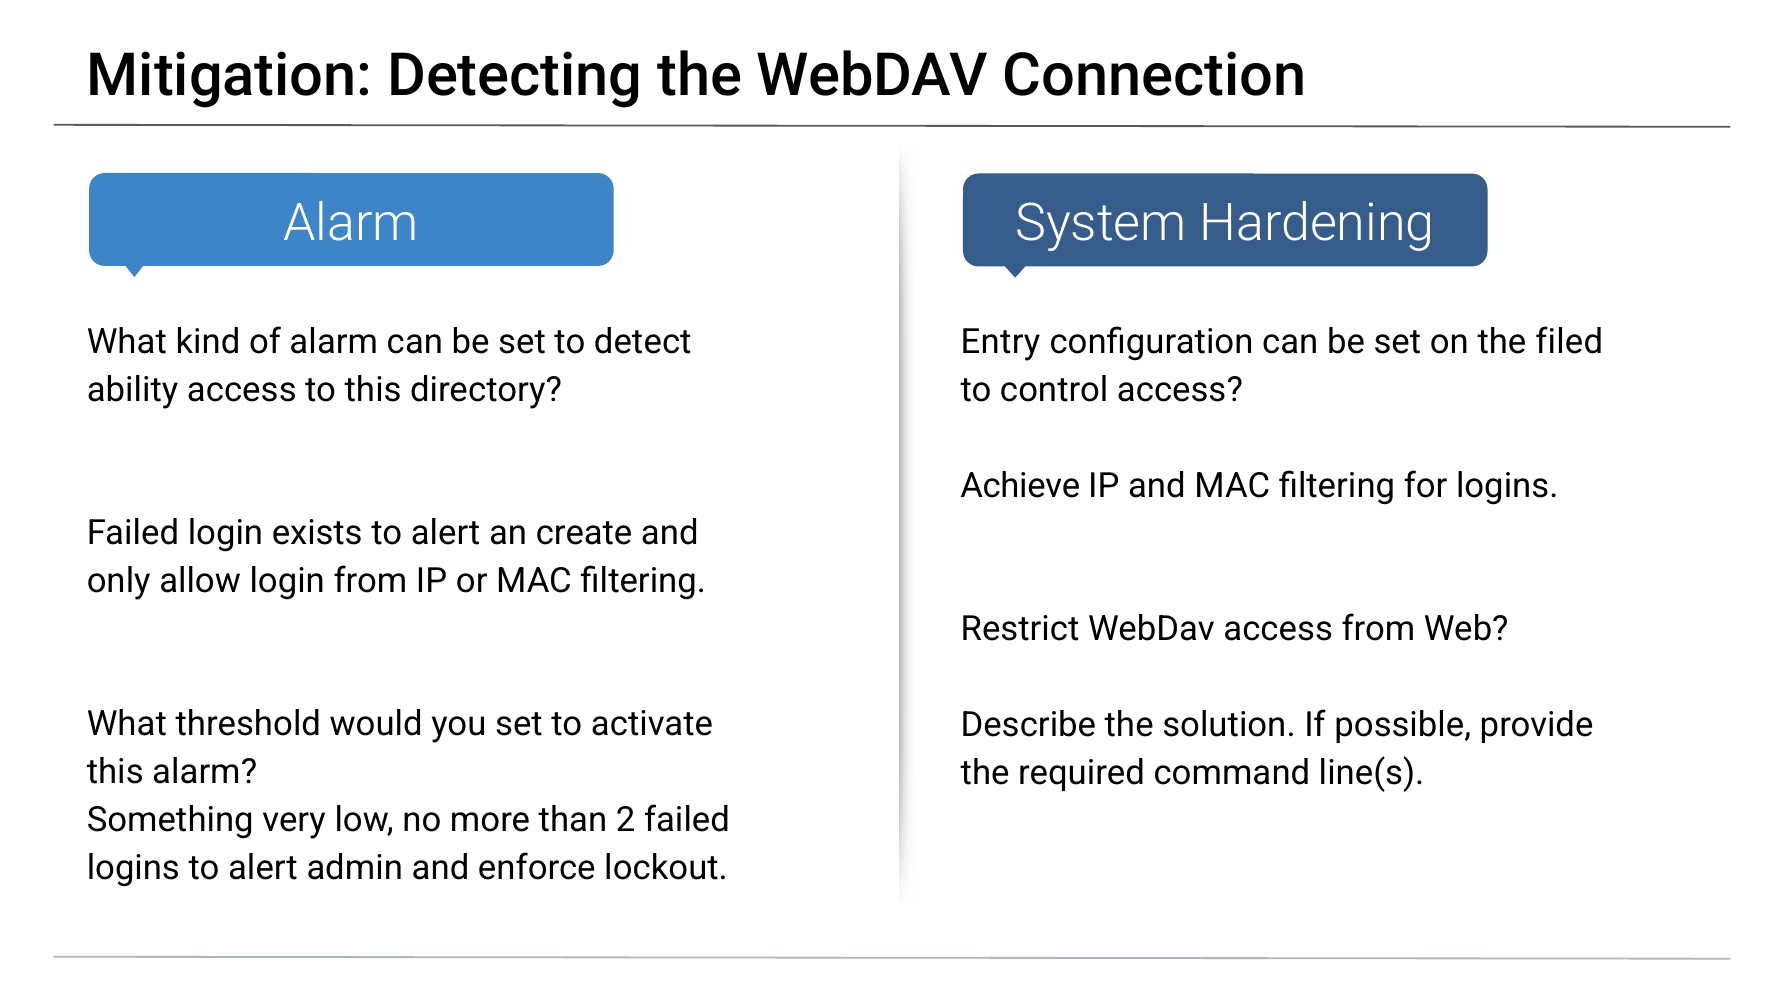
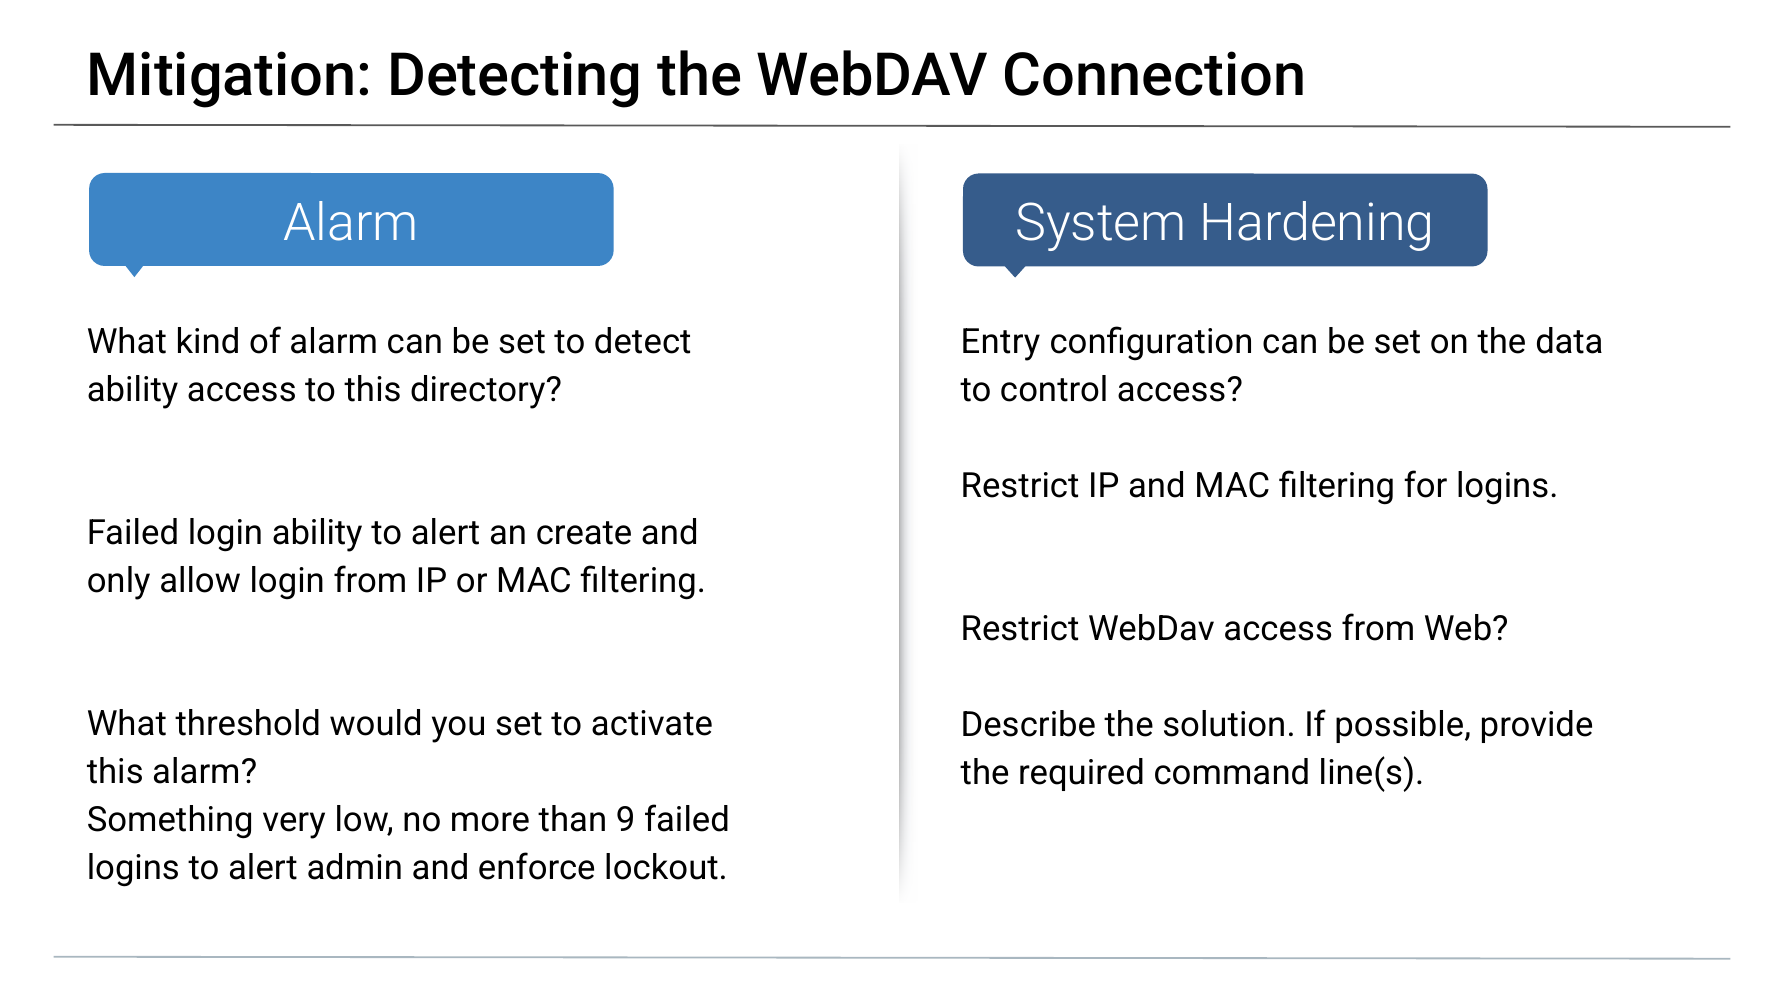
filed: filed -> data
Achieve at (1020, 486): Achieve -> Restrict
login exists: exists -> ability
2: 2 -> 9
